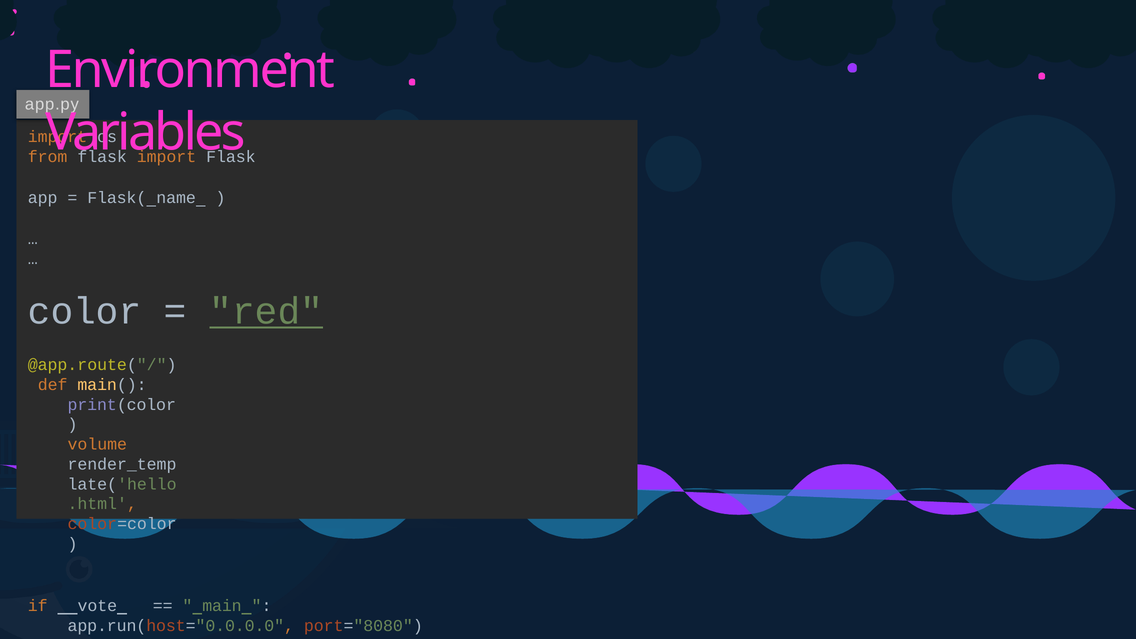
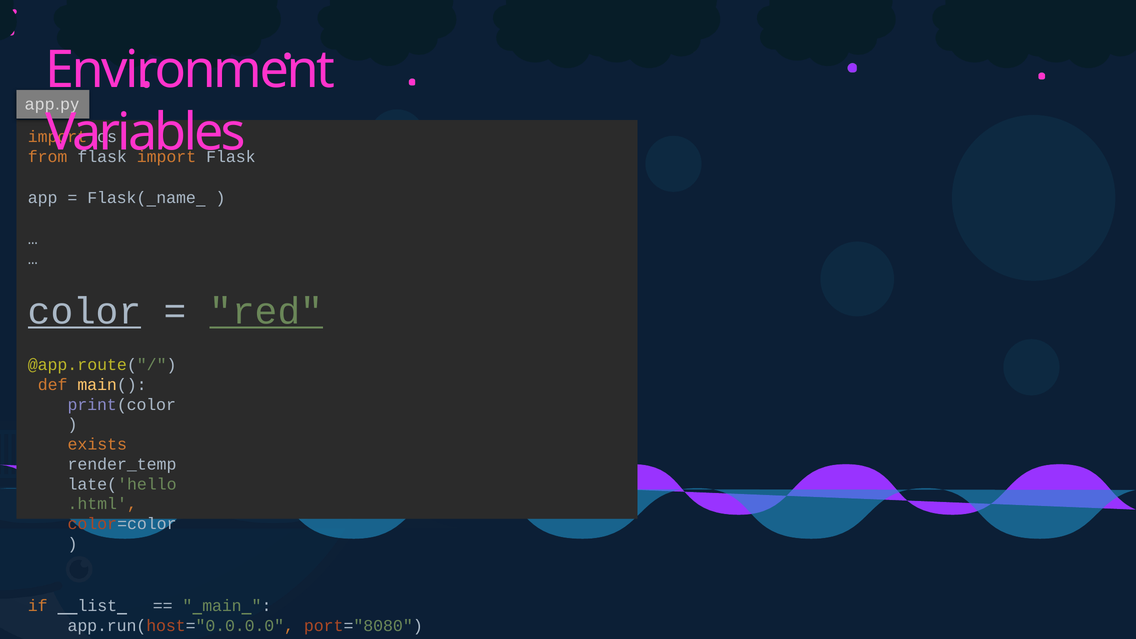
color underline: none -> present
volume: volume -> exists
vote: vote -> list
